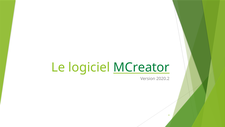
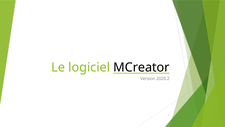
MCreator colour: green -> black
